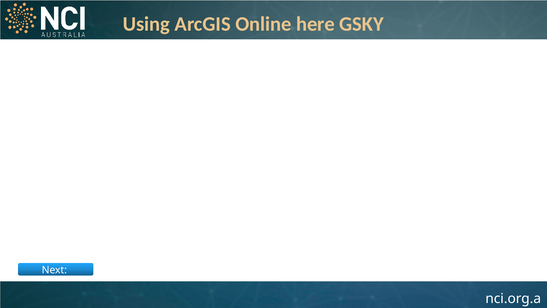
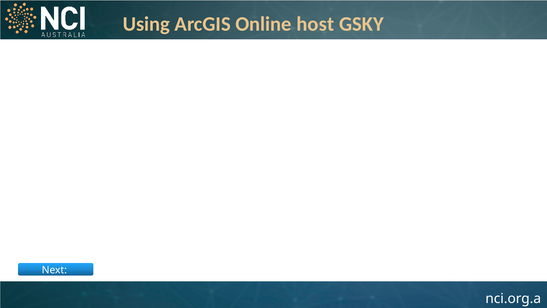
here: here -> host
